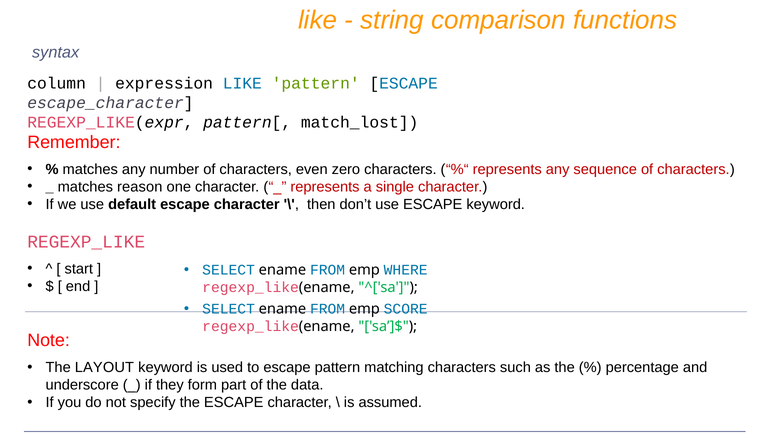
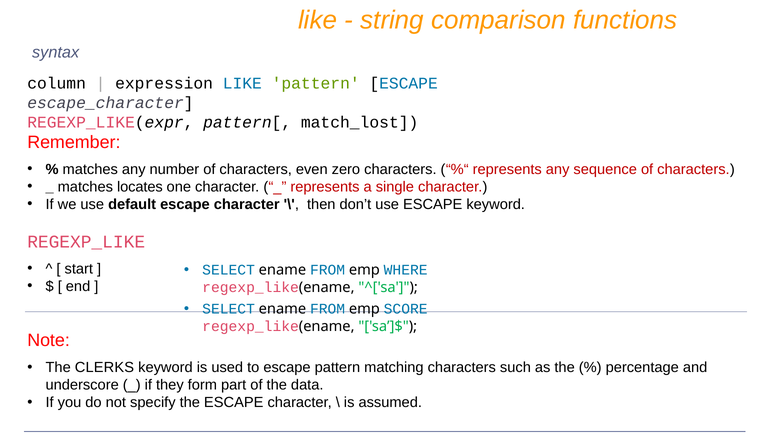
reason: reason -> locates
LAYOUT: LAYOUT -> CLERKS
